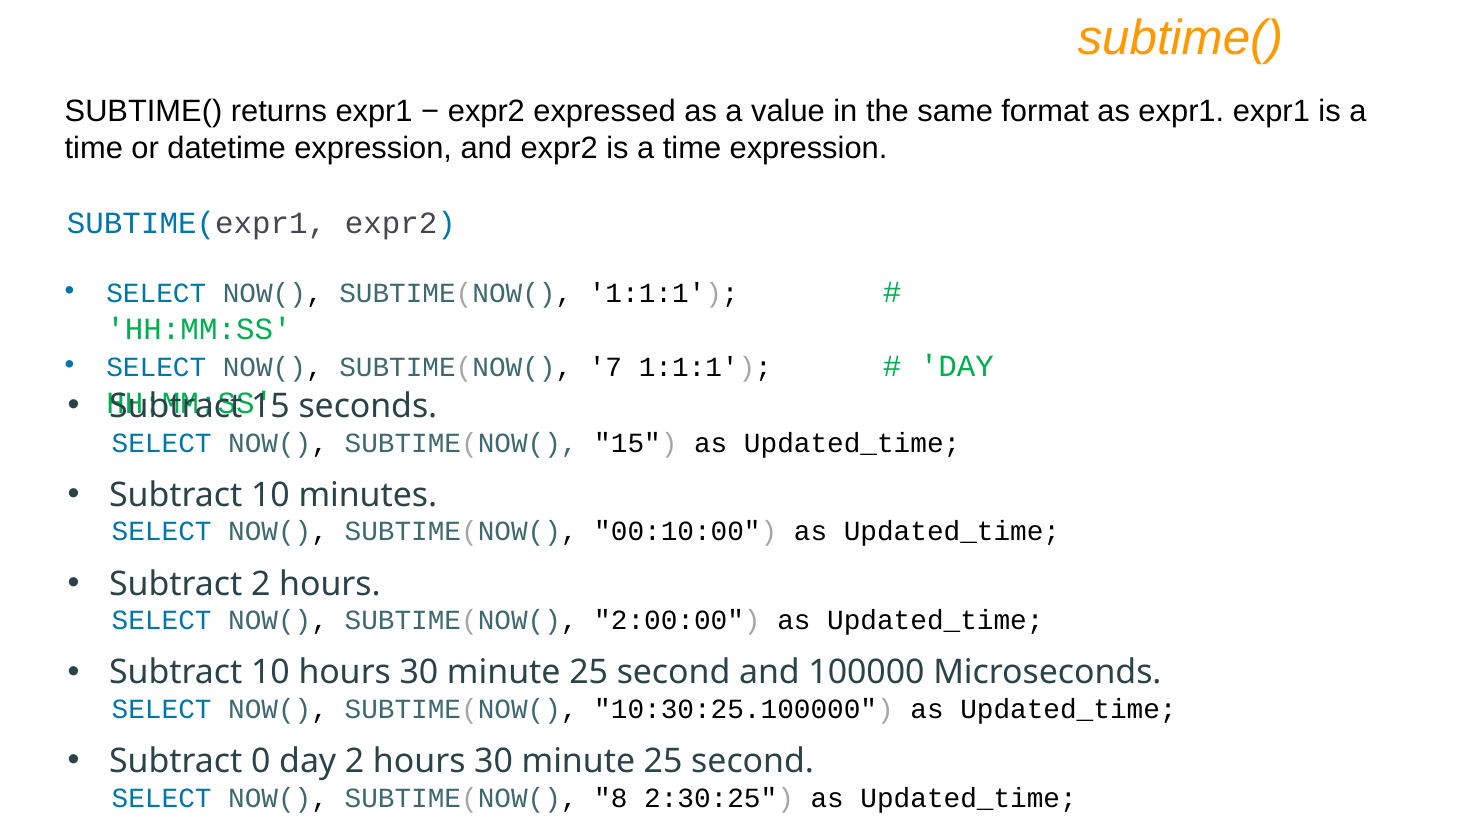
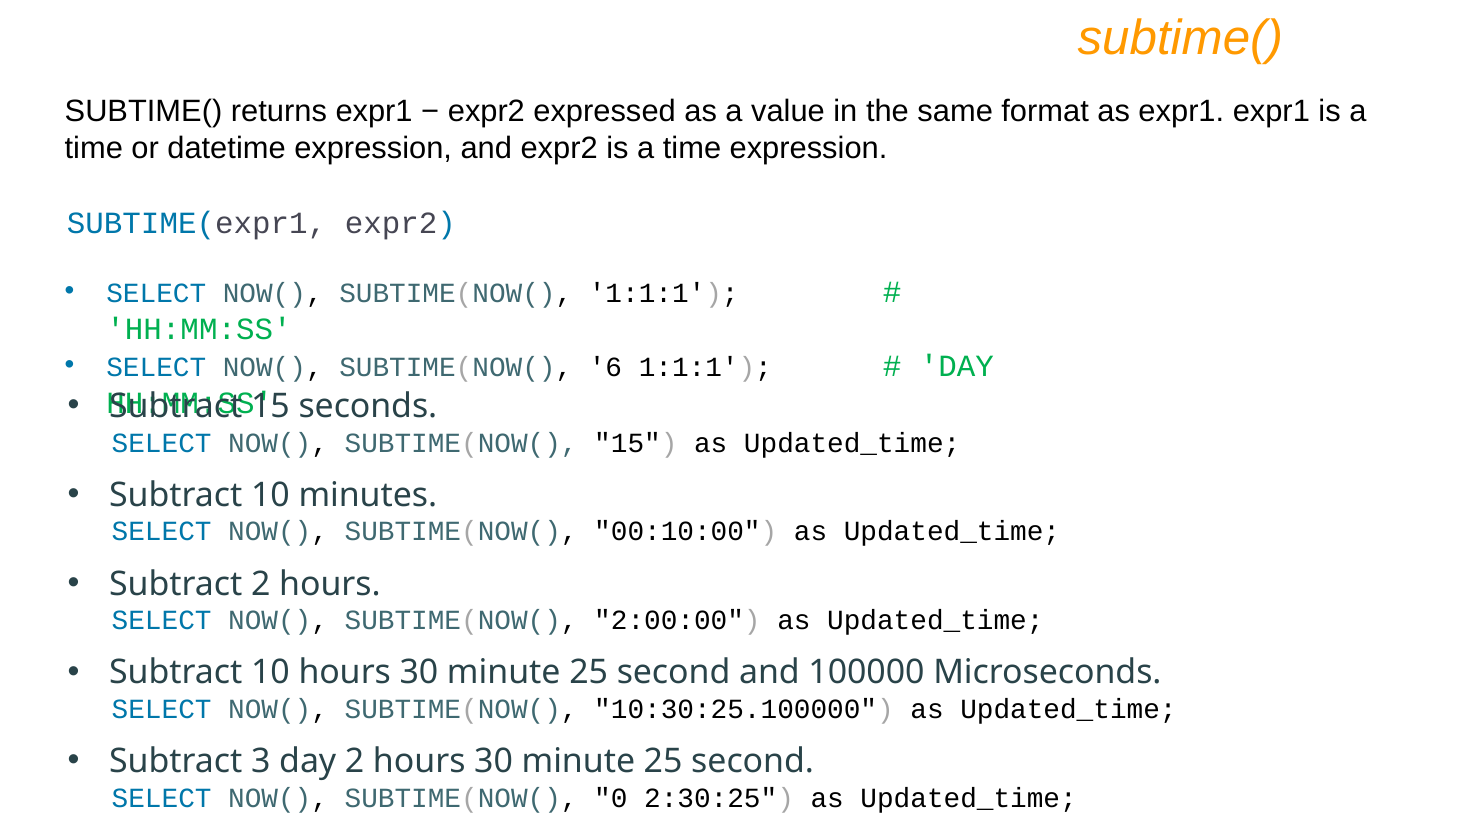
7: 7 -> 6
0: 0 -> 3
8: 8 -> 0
